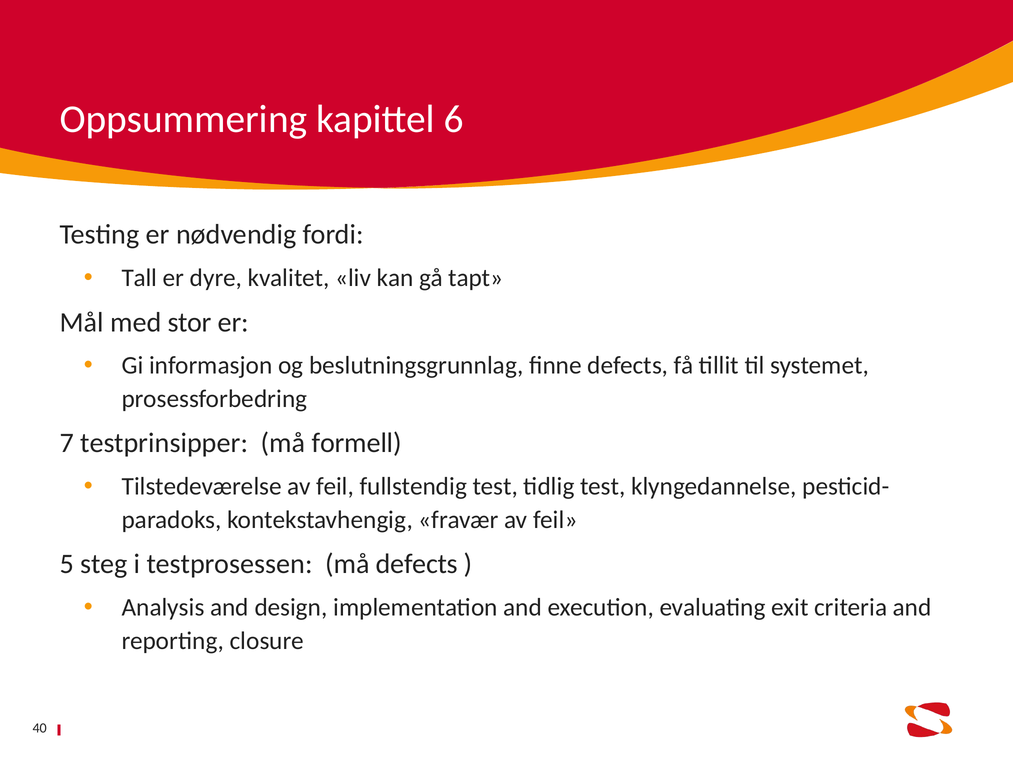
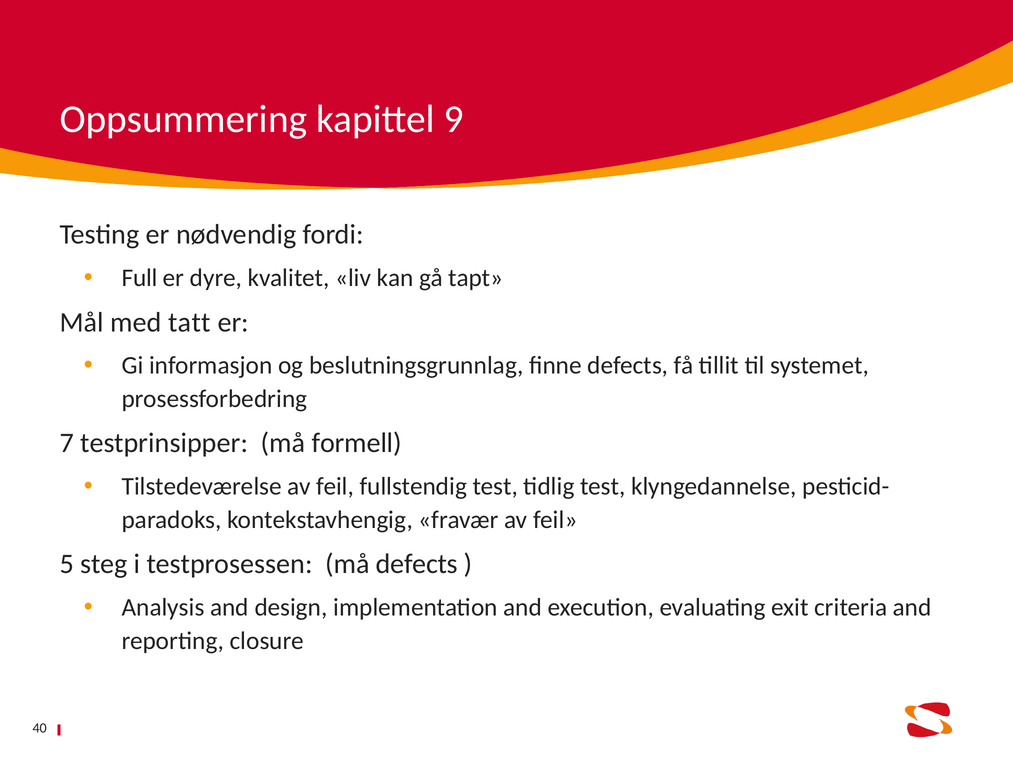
6: 6 -> 9
Tall: Tall -> Full
stor: stor -> tatt
